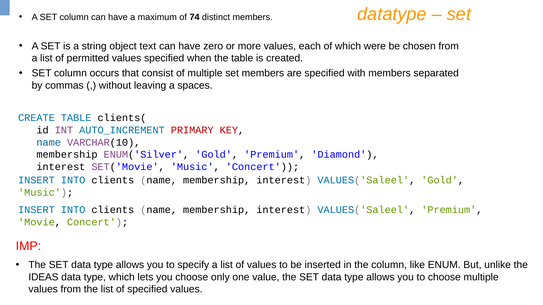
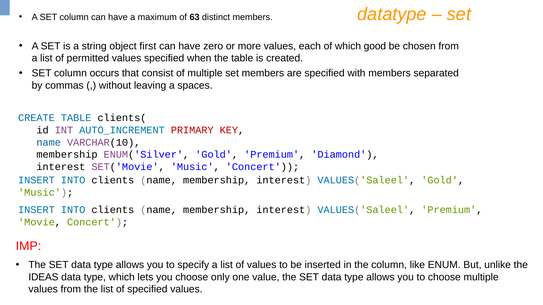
74: 74 -> 63
text: text -> first
were: were -> good
